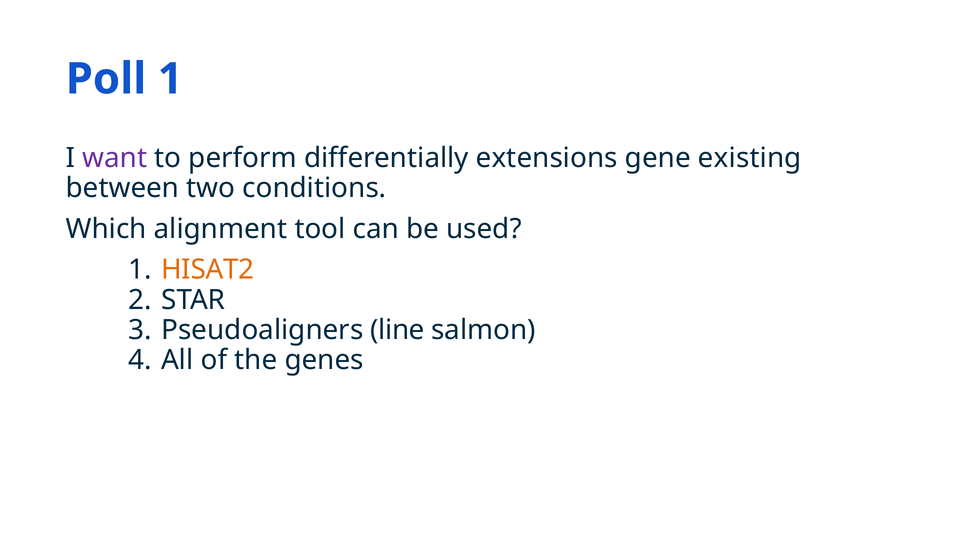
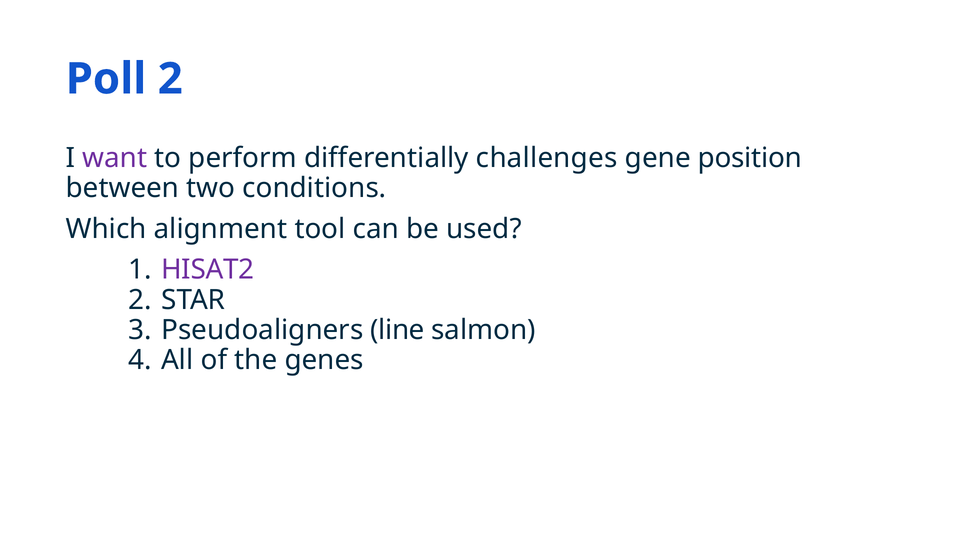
Poll 1: 1 -> 2
extensions: extensions -> challenges
existing: existing -> position
HISAT2 colour: orange -> purple
